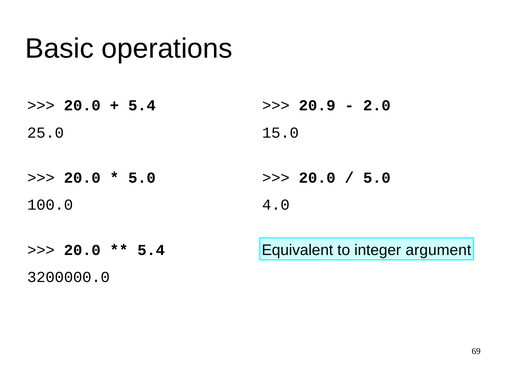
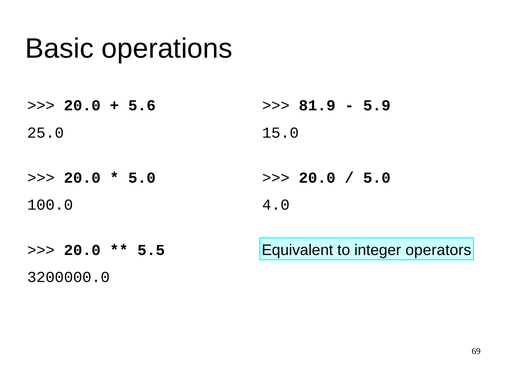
5.4 at (142, 106): 5.4 -> 5.6
20.9: 20.9 -> 81.9
2.0: 2.0 -> 5.9
argument: argument -> operators
5.4 at (151, 250): 5.4 -> 5.5
